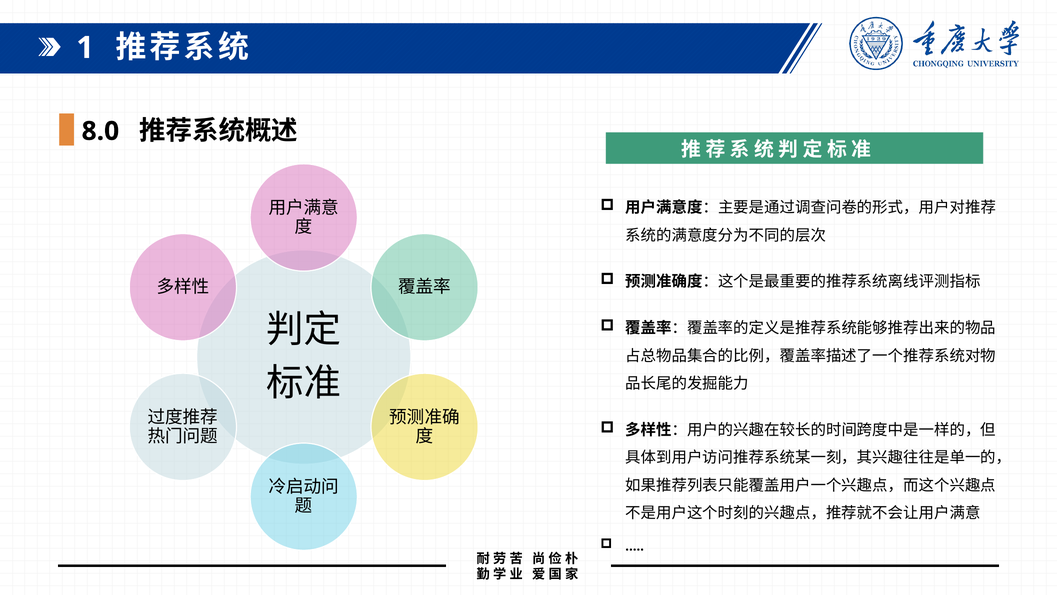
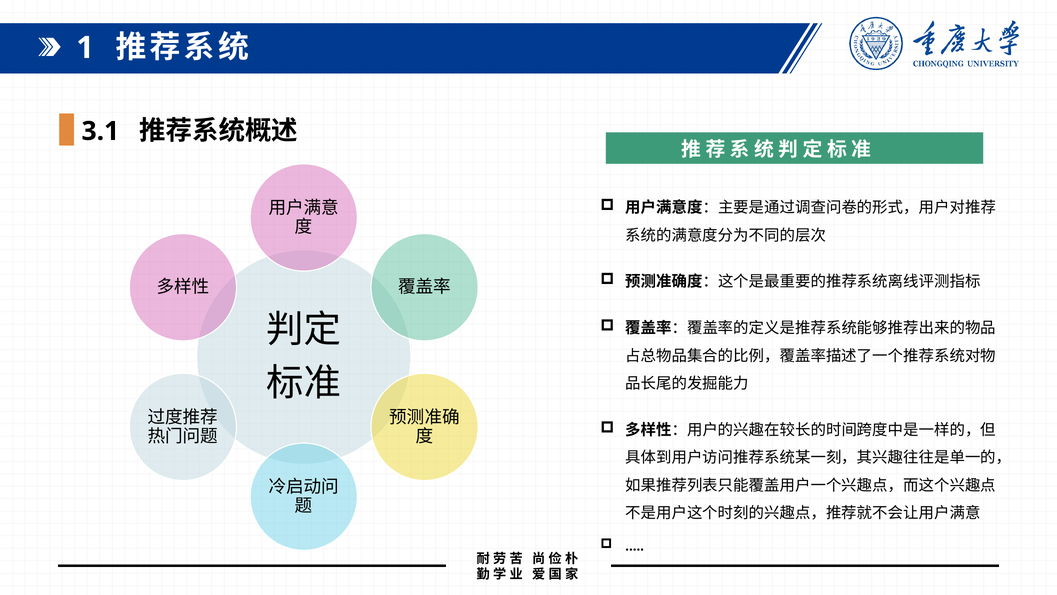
8.0: 8.0 -> 3.1
